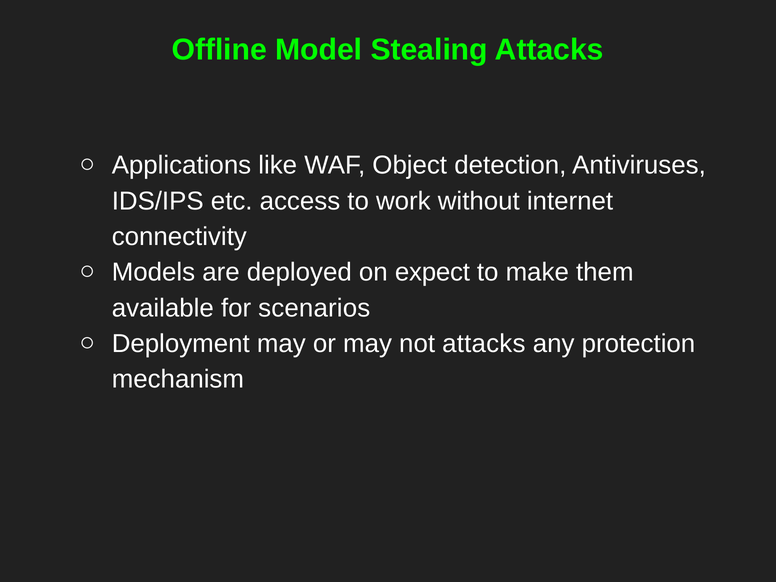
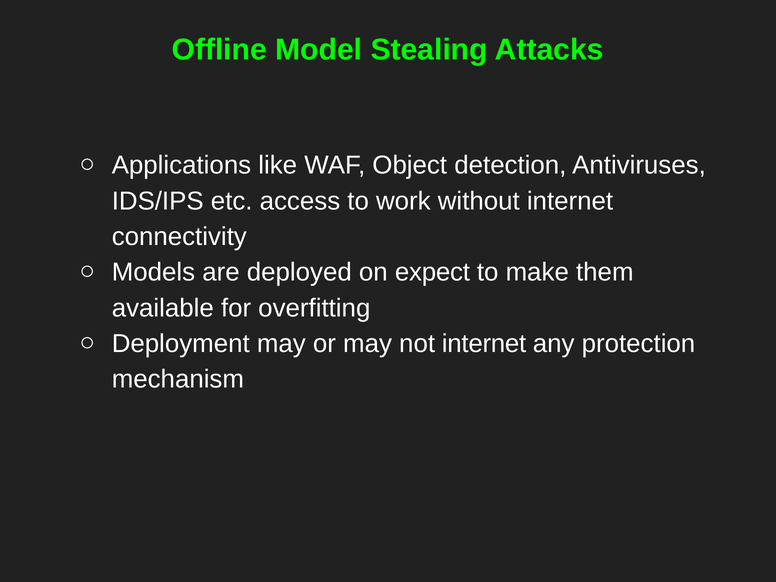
scenarios: scenarios -> overfitting
not attacks: attacks -> internet
